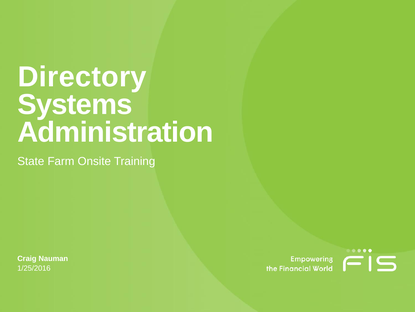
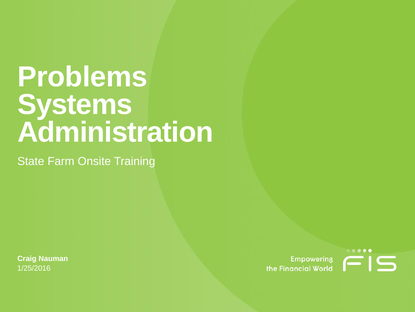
Directory: Directory -> Problems
